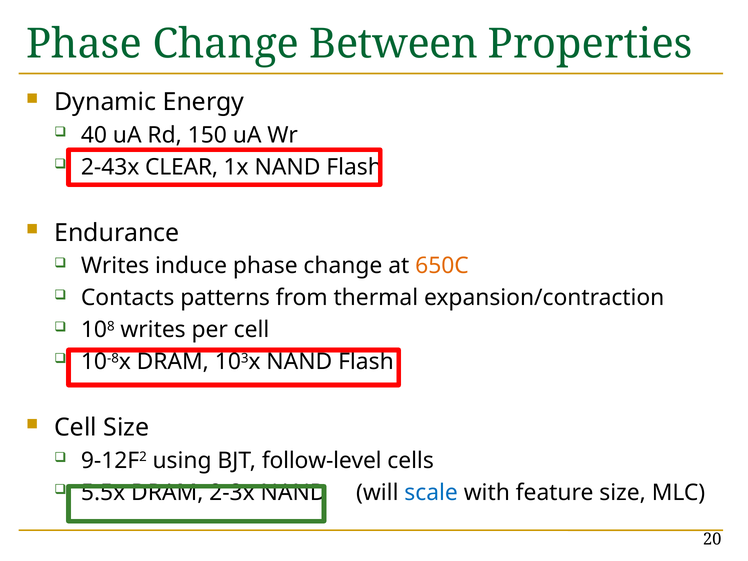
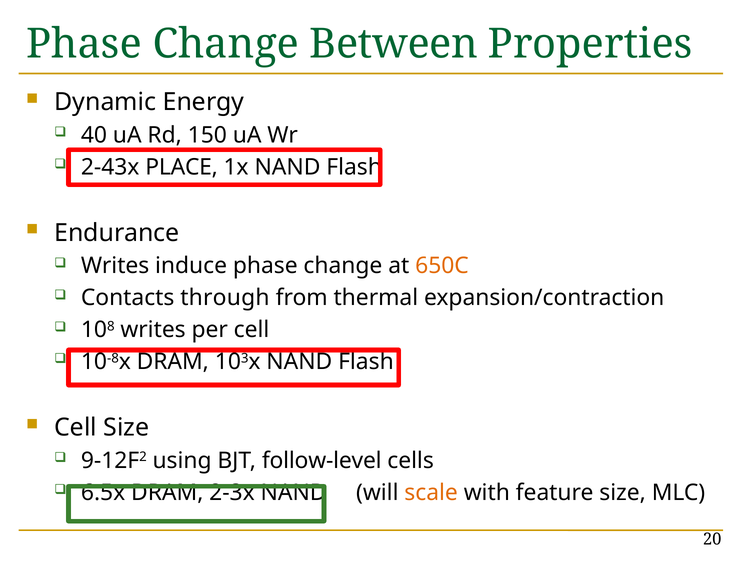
CLEAR: CLEAR -> PLACE
patterns: patterns -> through
5.5x: 5.5x -> 6.5x
scale colour: blue -> orange
